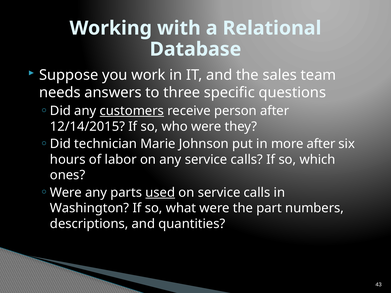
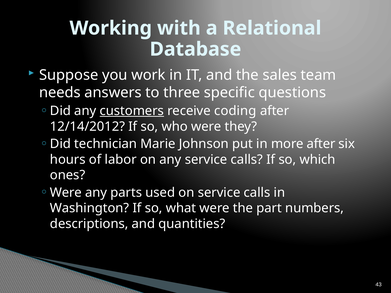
person: person -> coding
12/14/2015: 12/14/2015 -> 12/14/2012
used underline: present -> none
